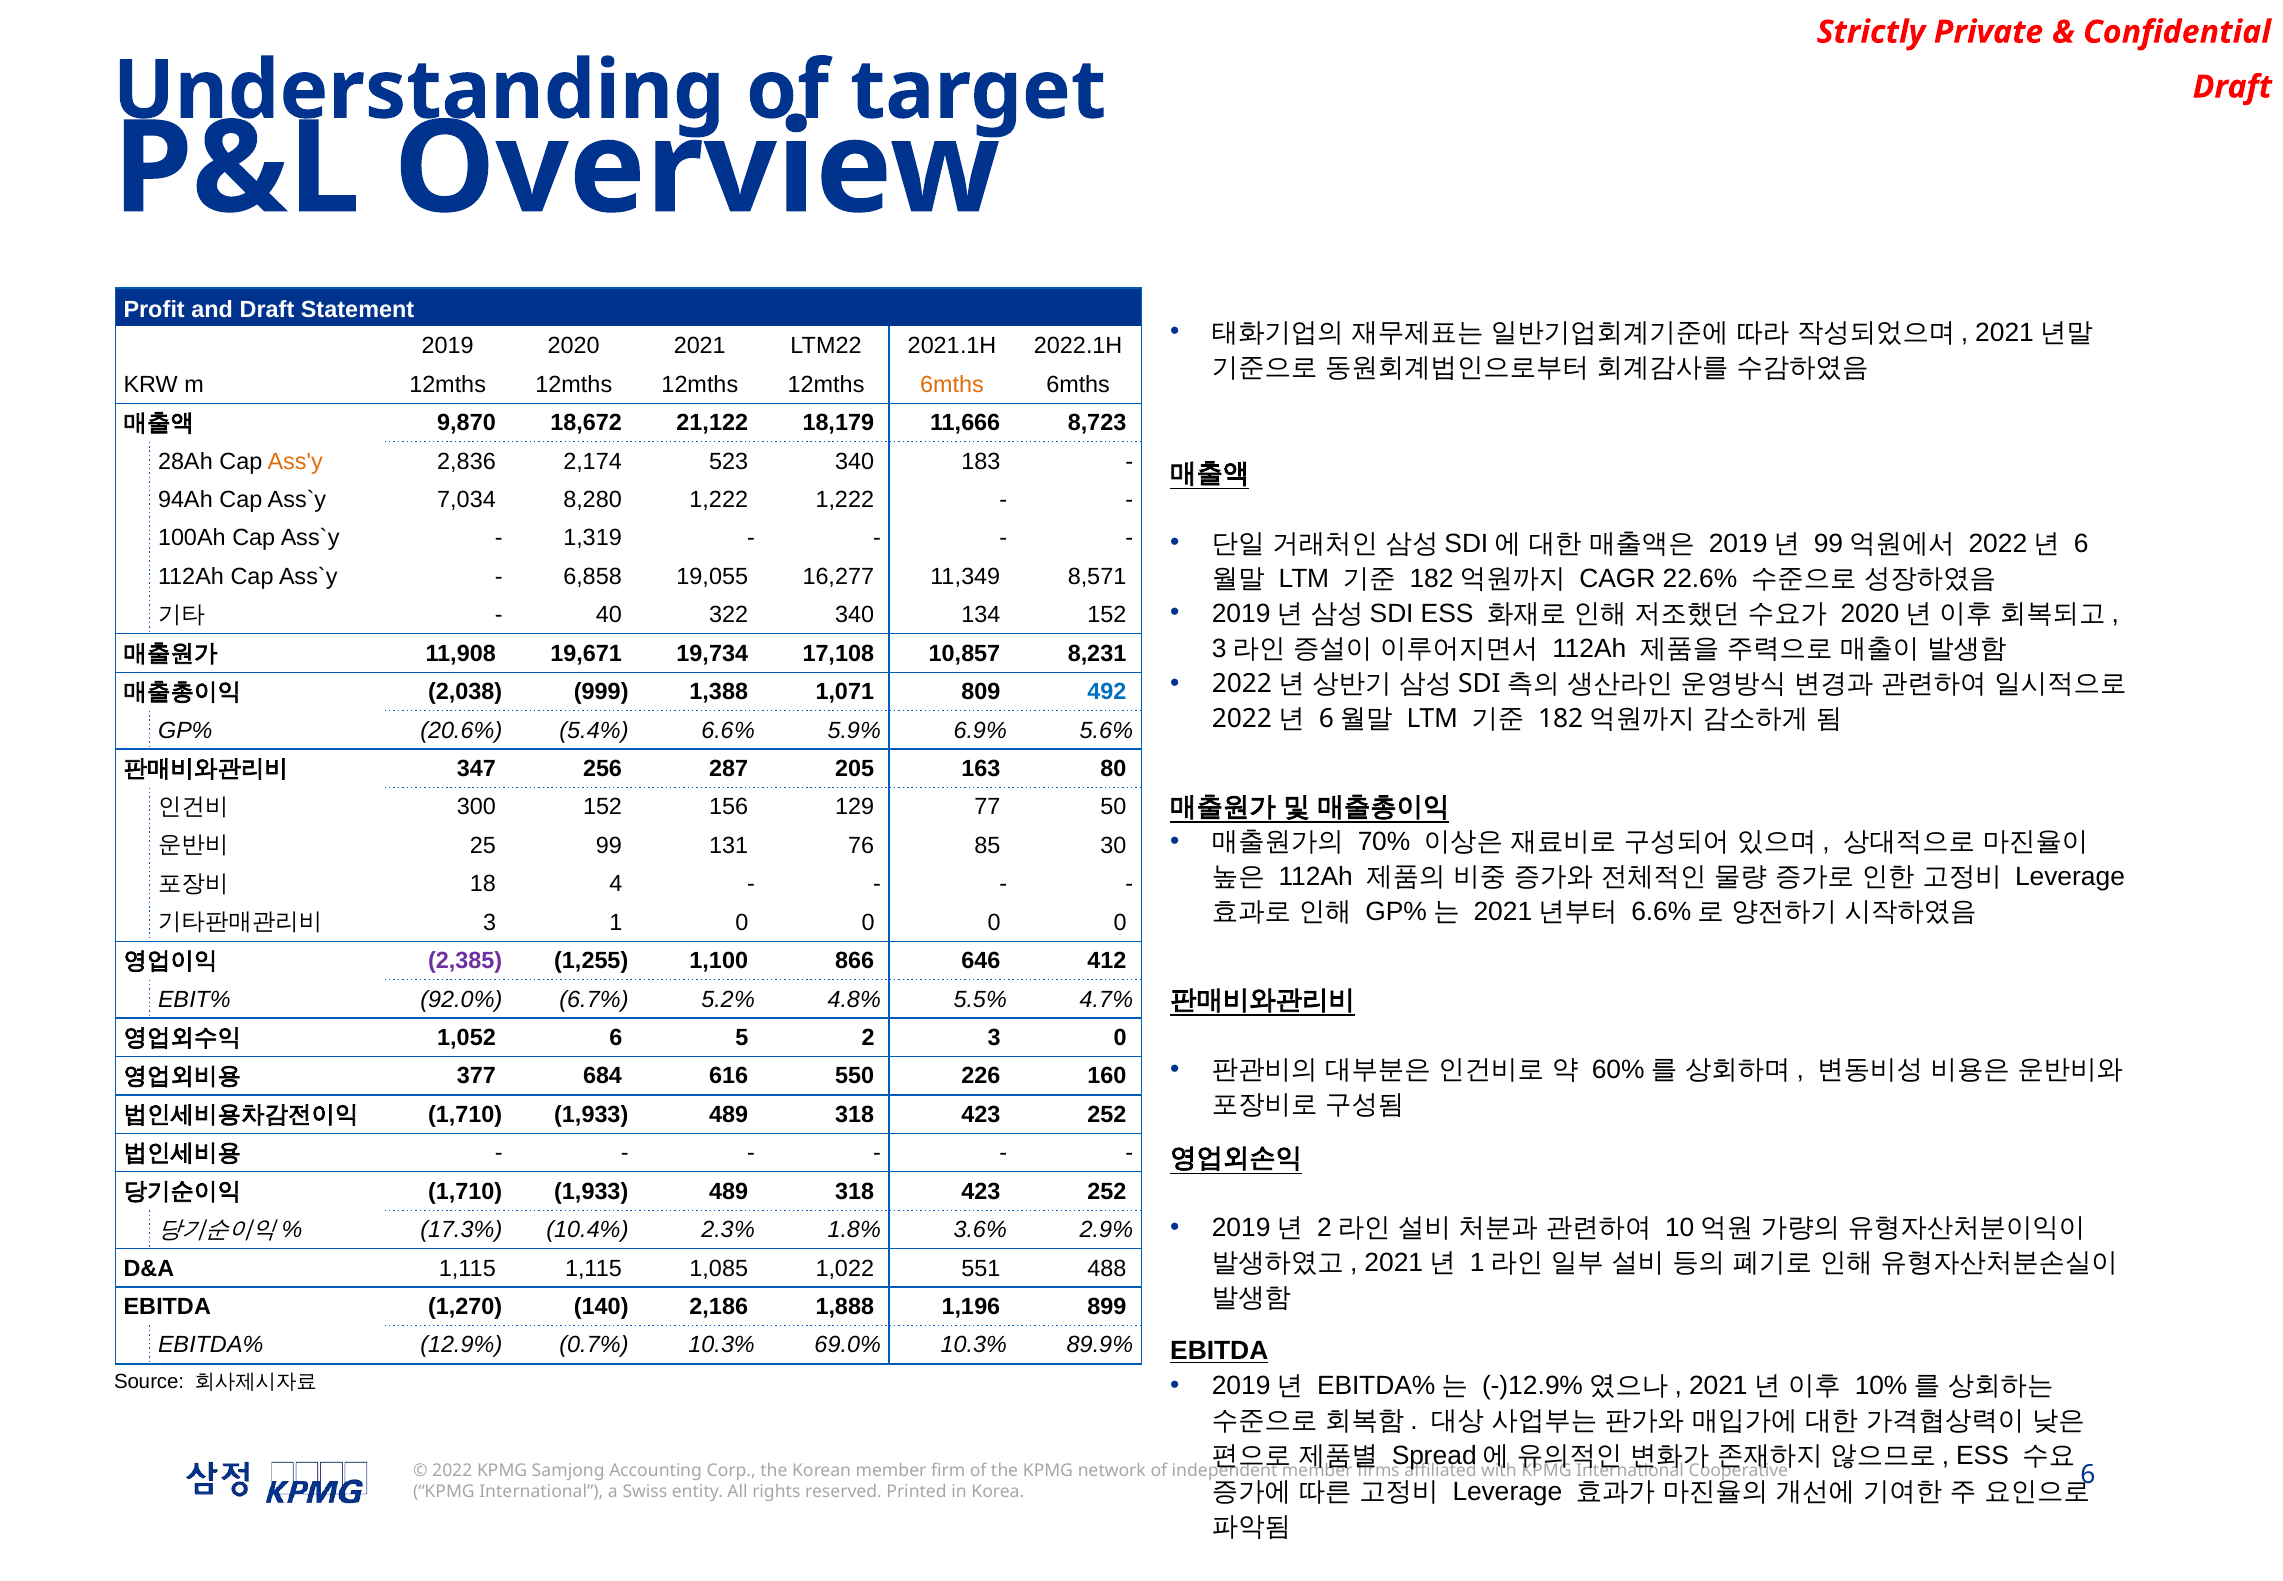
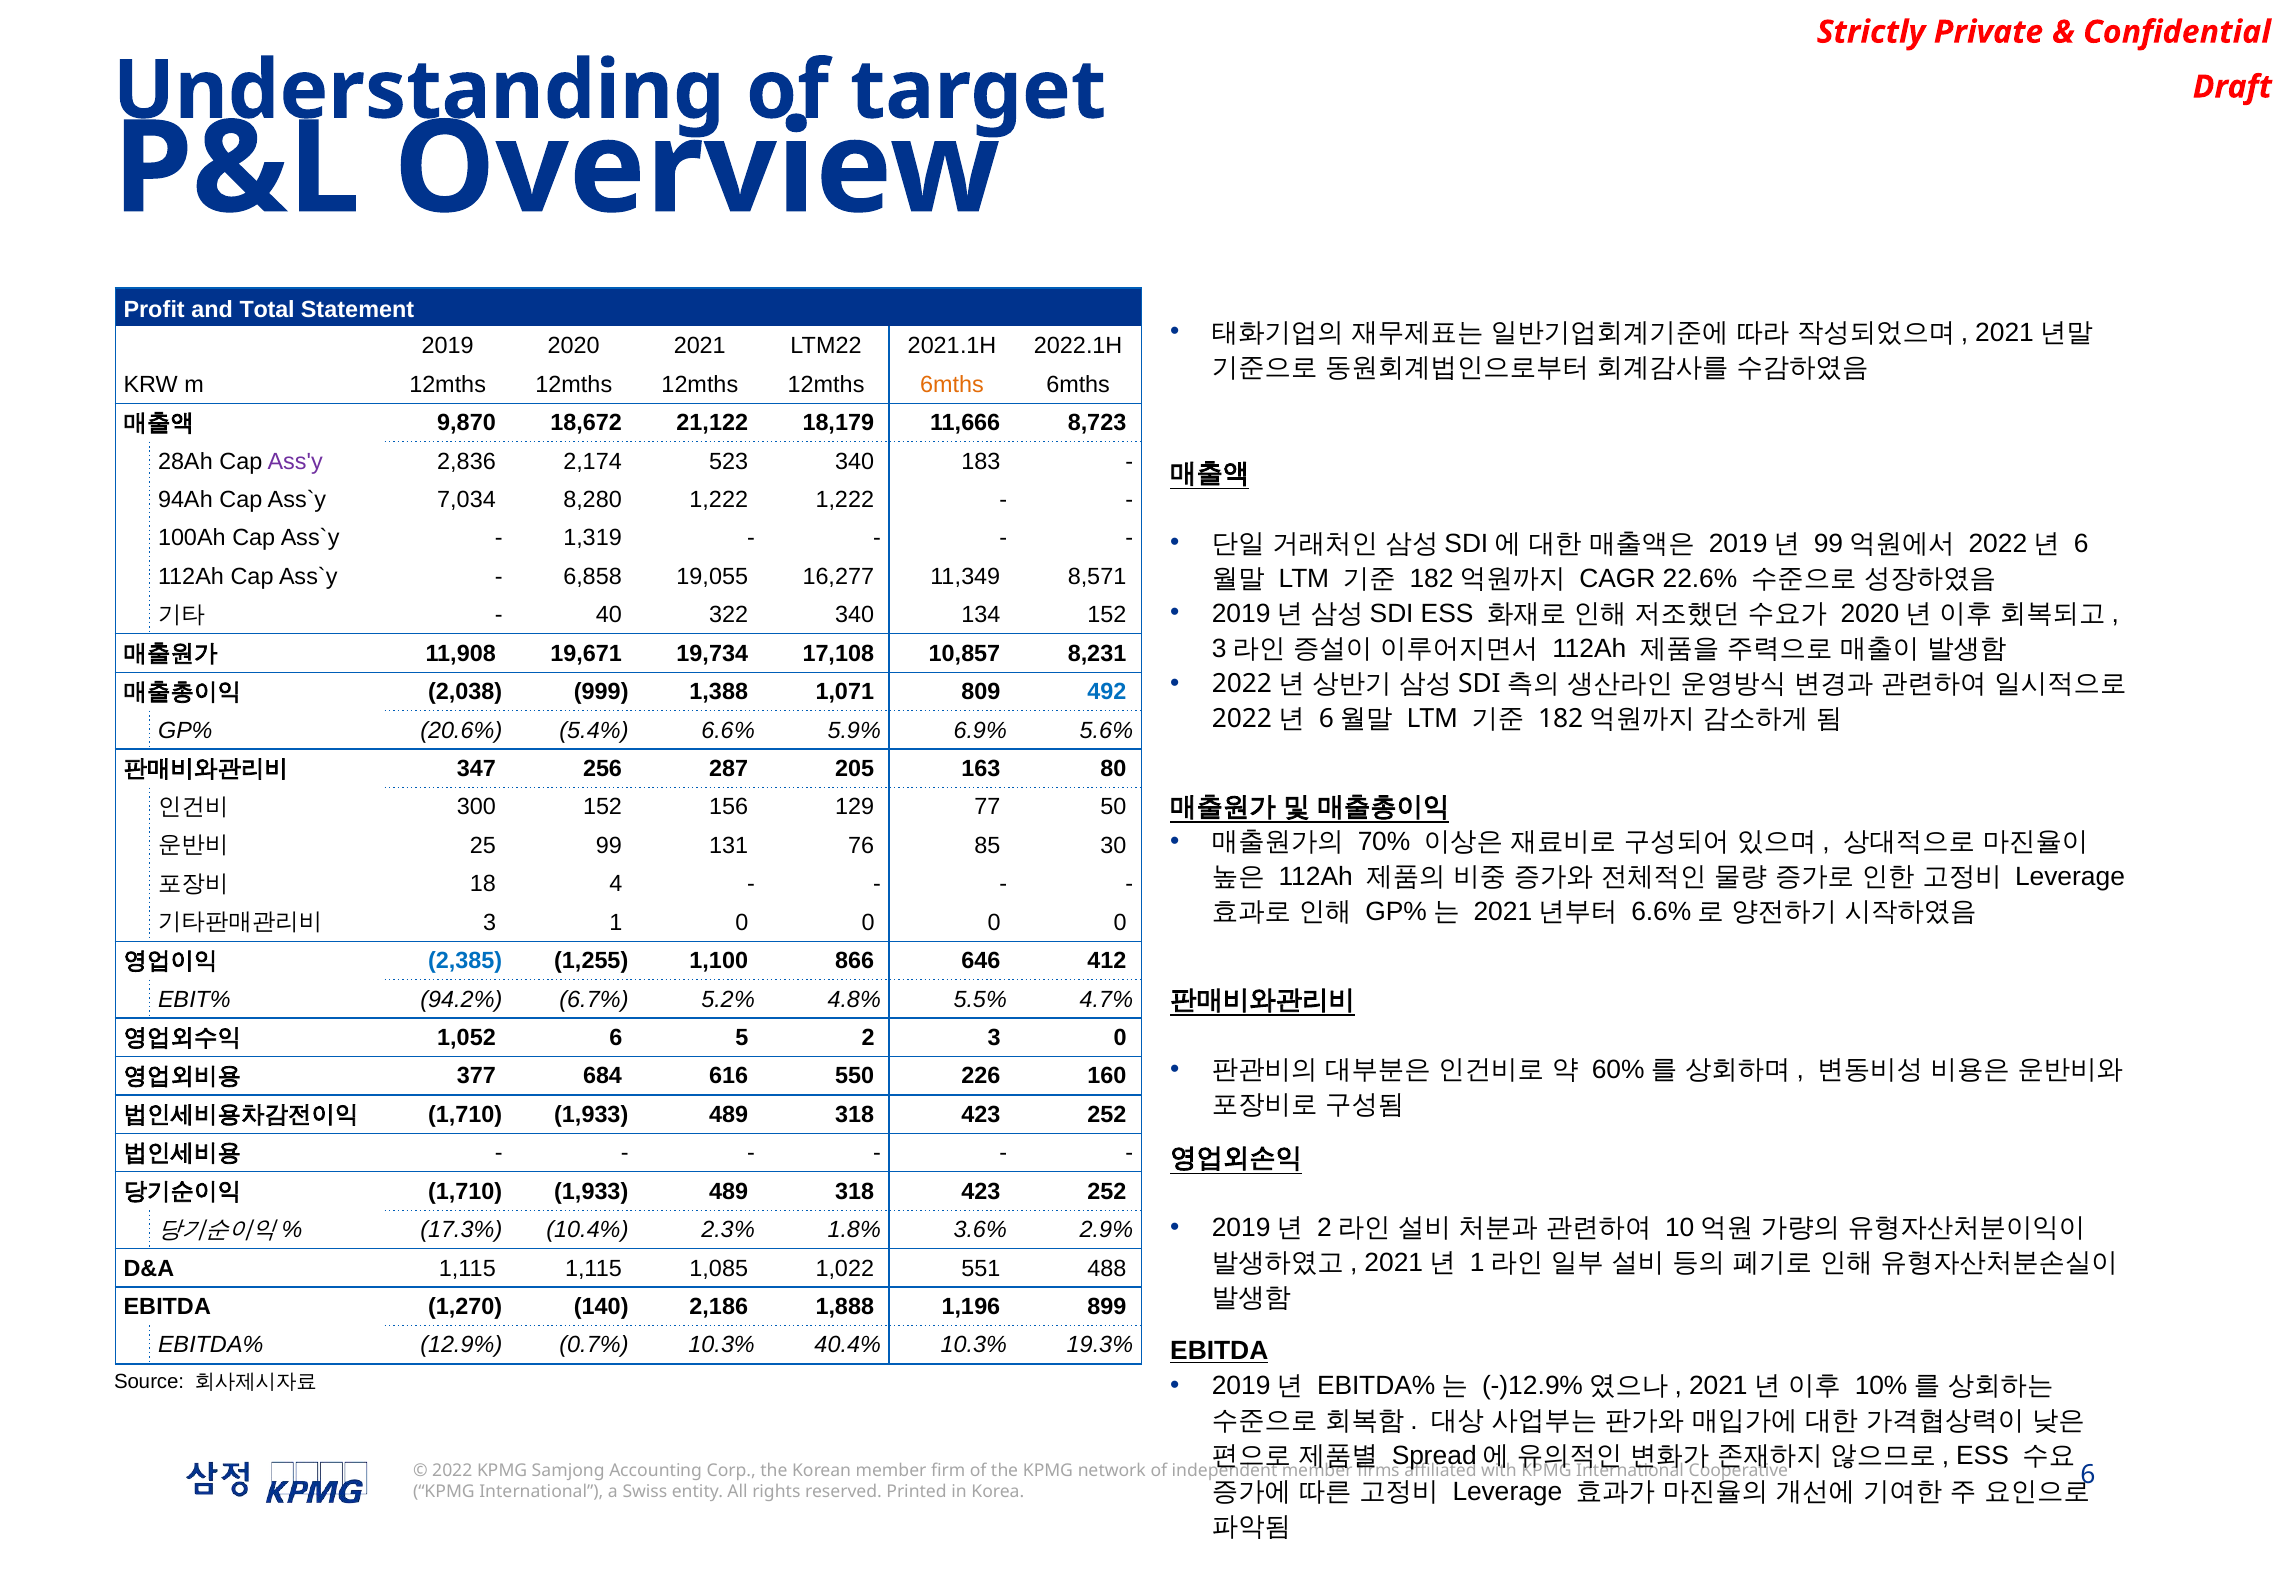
and Draft: Draft -> Total
Ass'y colour: orange -> purple
2,385 colour: purple -> blue
92.0%: 92.0% -> 94.2%
69.0%: 69.0% -> 40.4%
89.9%: 89.9% -> 19.3%
